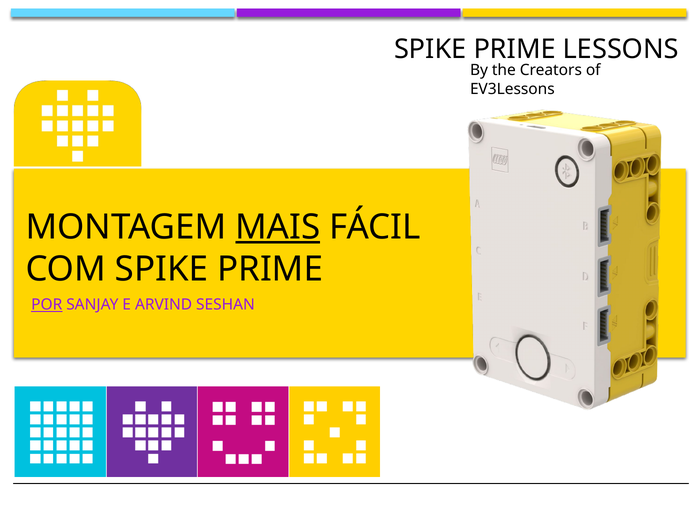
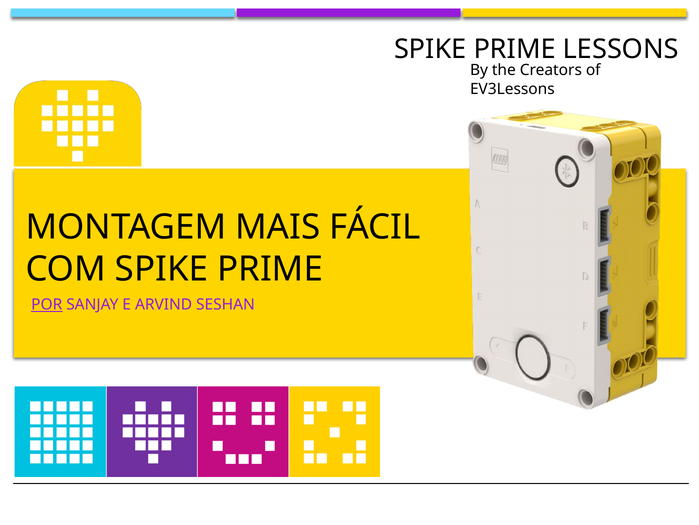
MAIS underline: present -> none
